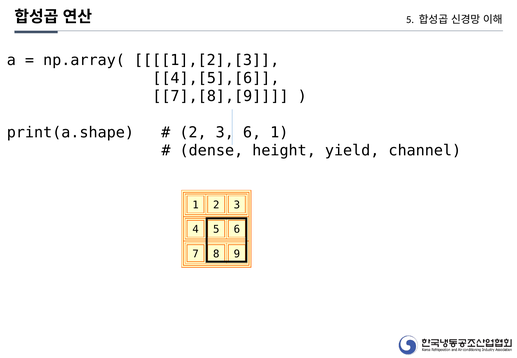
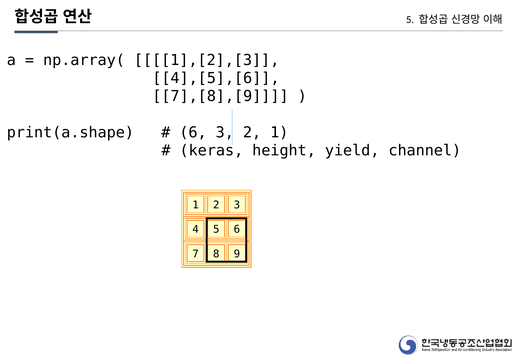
2 at (193, 133): 2 -> 6
3 6: 6 -> 2
dense: dense -> keras
